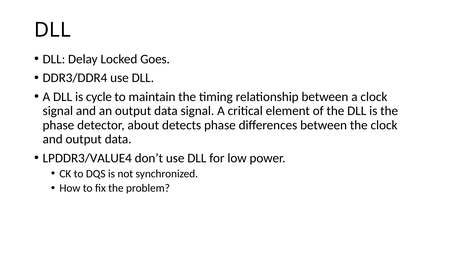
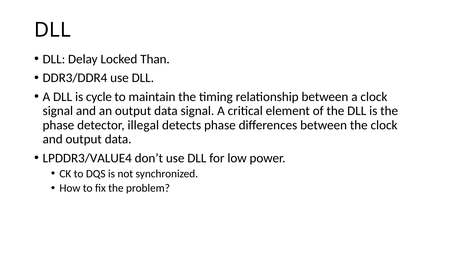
Goes: Goes -> Than
about: about -> illegal
